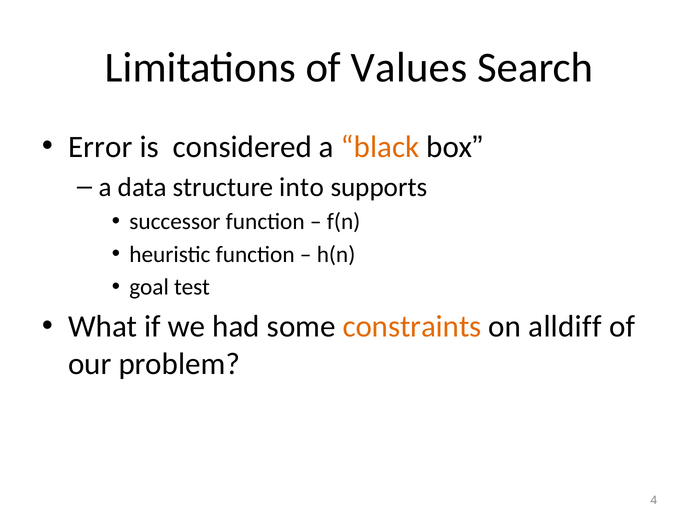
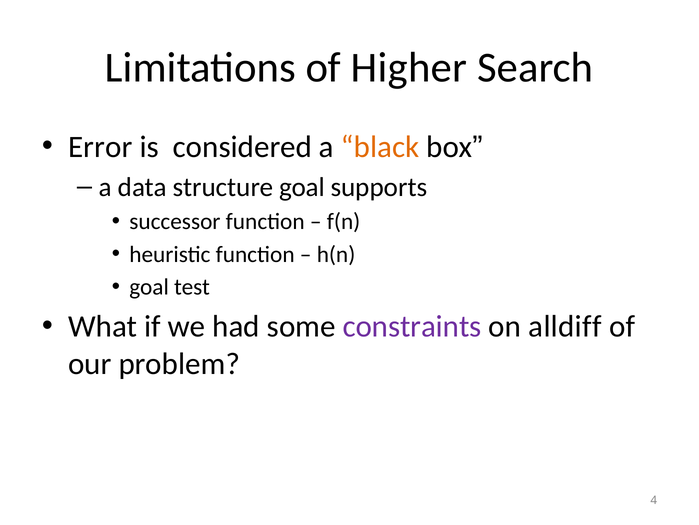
Values: Values -> Higher
structure into: into -> goal
constraints colour: orange -> purple
